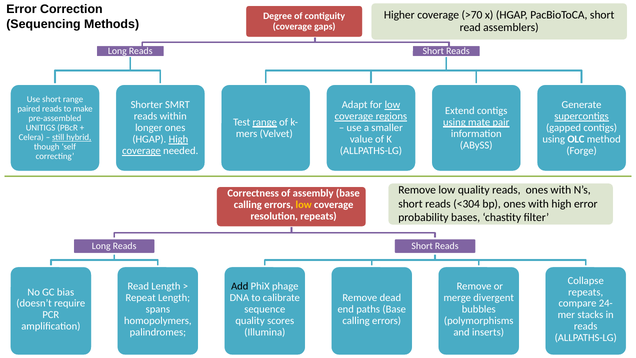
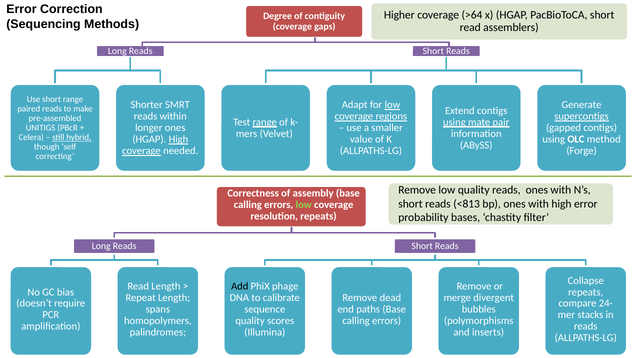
>70: >70 -> >64
<304: <304 -> <813
low at (304, 205) colour: yellow -> light green
